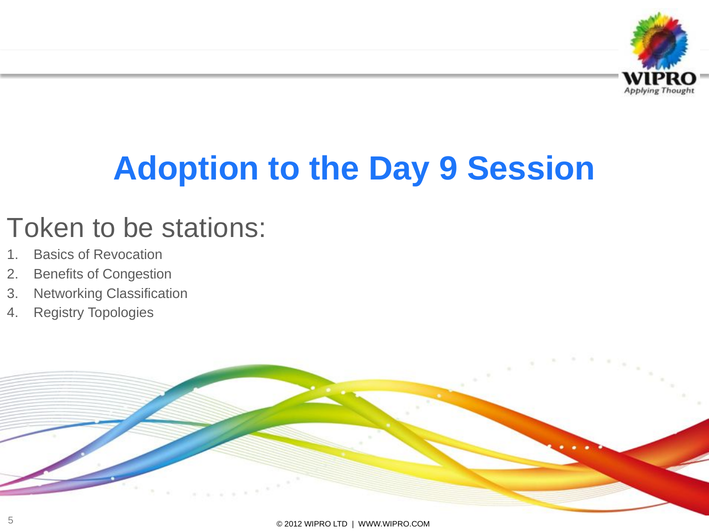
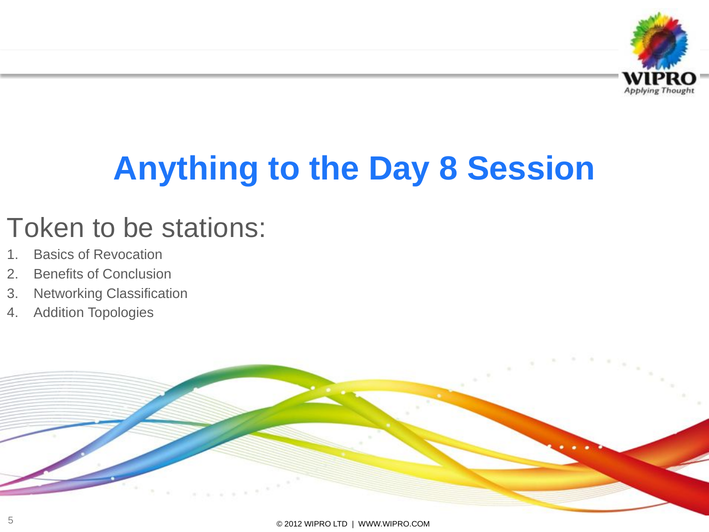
Adoption: Adoption -> Anything
9: 9 -> 8
Congestion: Congestion -> Conclusion
Registry: Registry -> Addition
